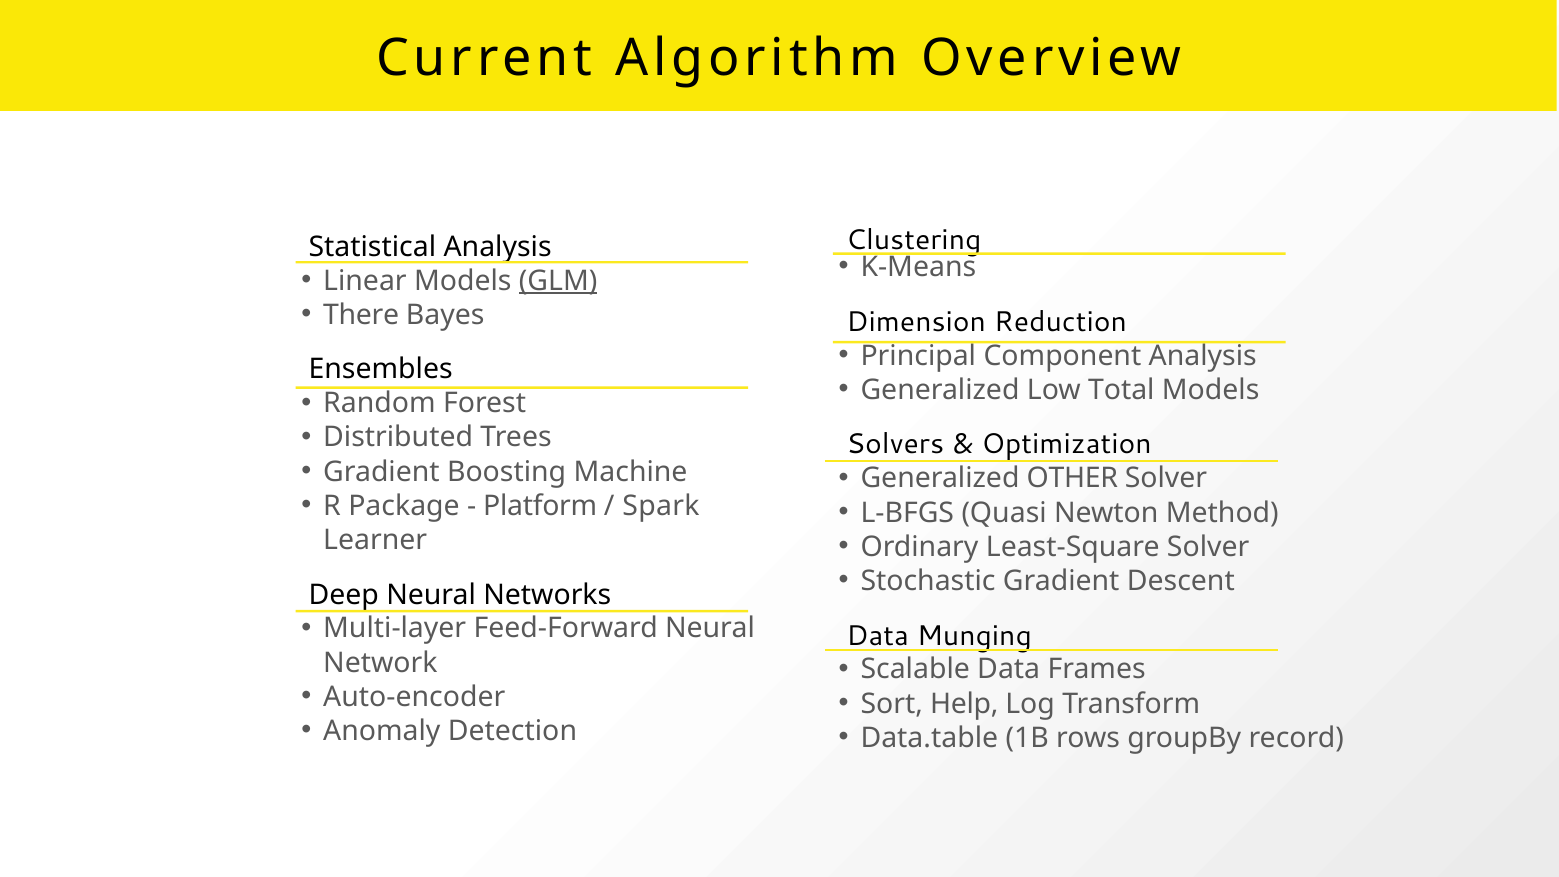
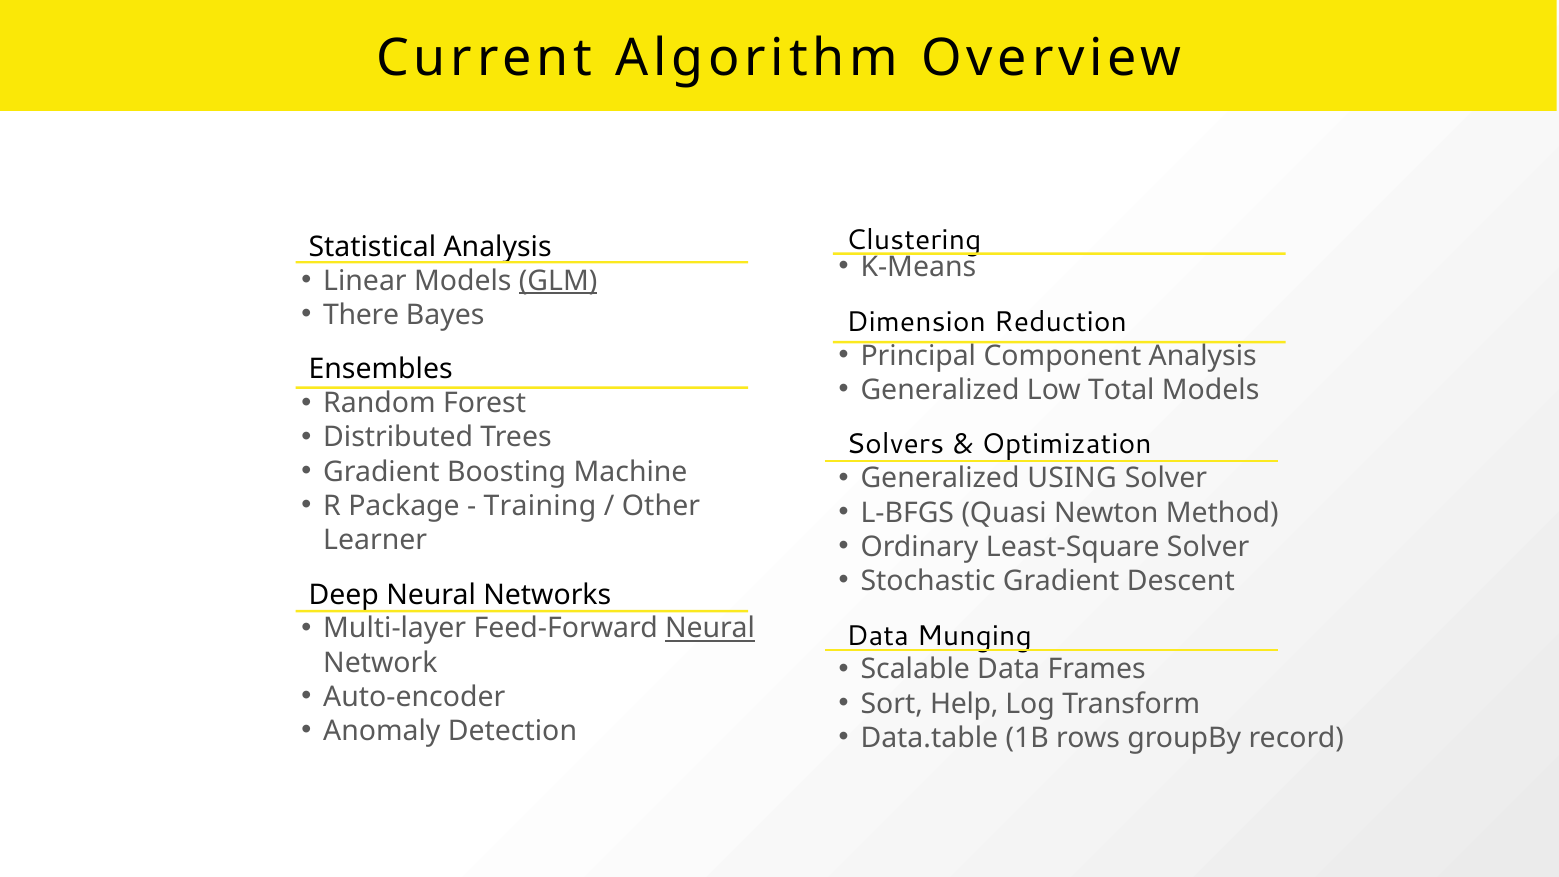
OTHER: OTHER -> USING
Platform: Platform -> Training
Spark: Spark -> Other
Neural at (710, 629) underline: none -> present
